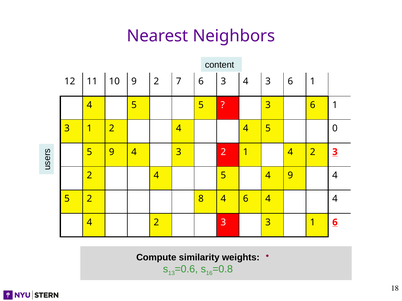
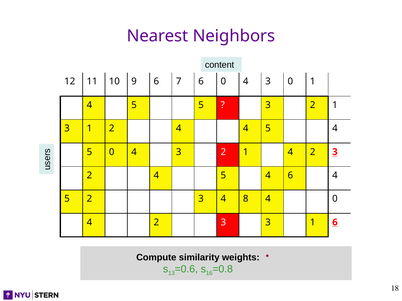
9 2: 2 -> 6
6 3: 3 -> 0
4 3 6: 6 -> 0
6 at (313, 105): 6 -> 2
4 4 5 0: 0 -> 4
5 9: 9 -> 0
4 9: 9 -> 6
5 2 8: 8 -> 3
4 6: 6 -> 8
4 at (335, 199): 4 -> 0
